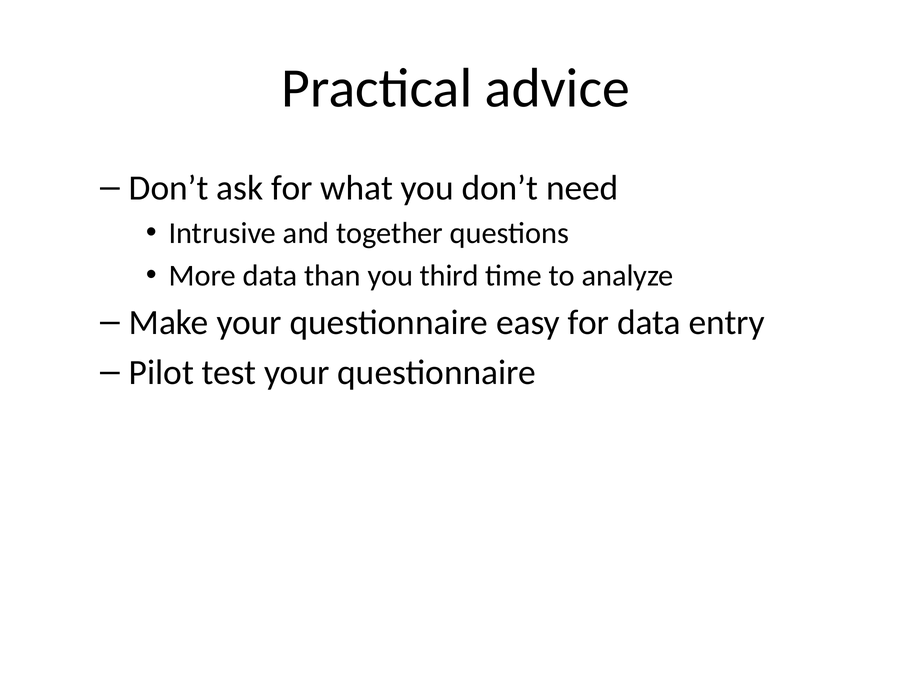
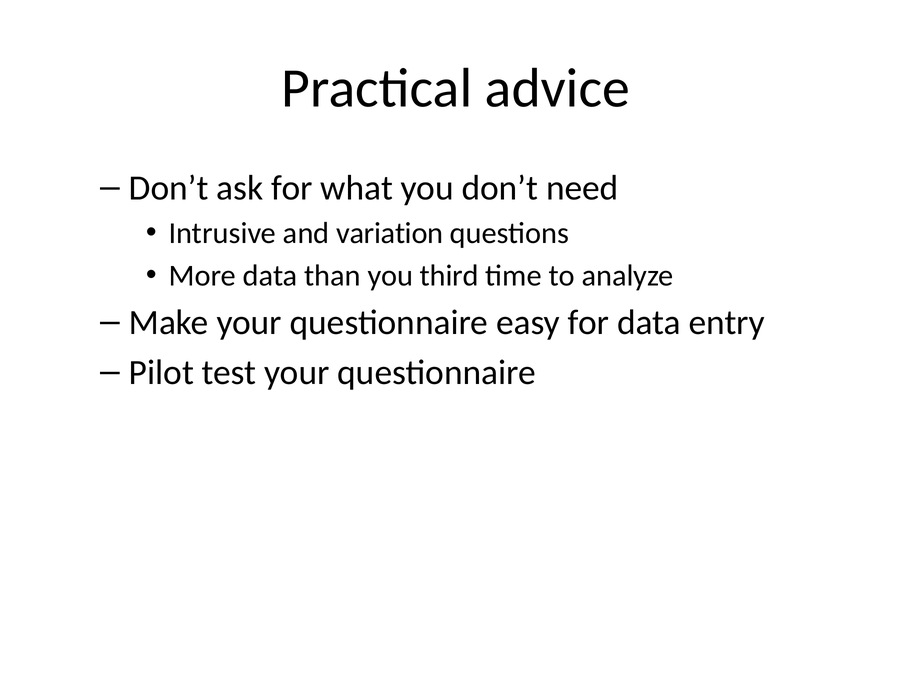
together: together -> variation
